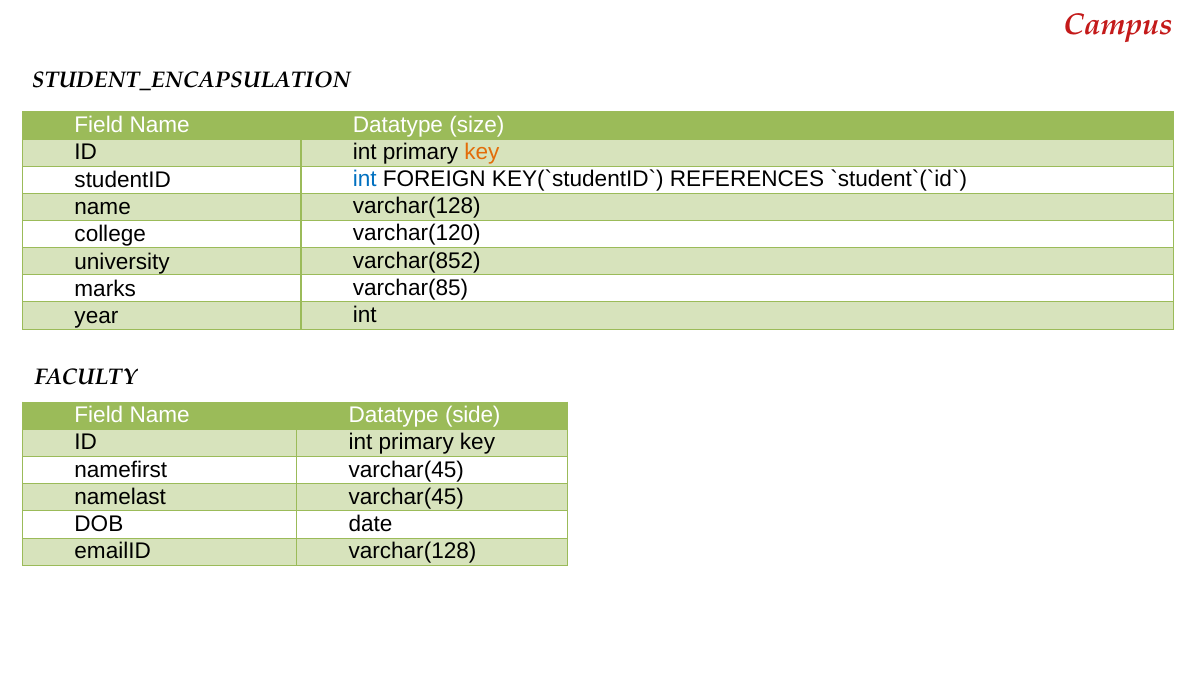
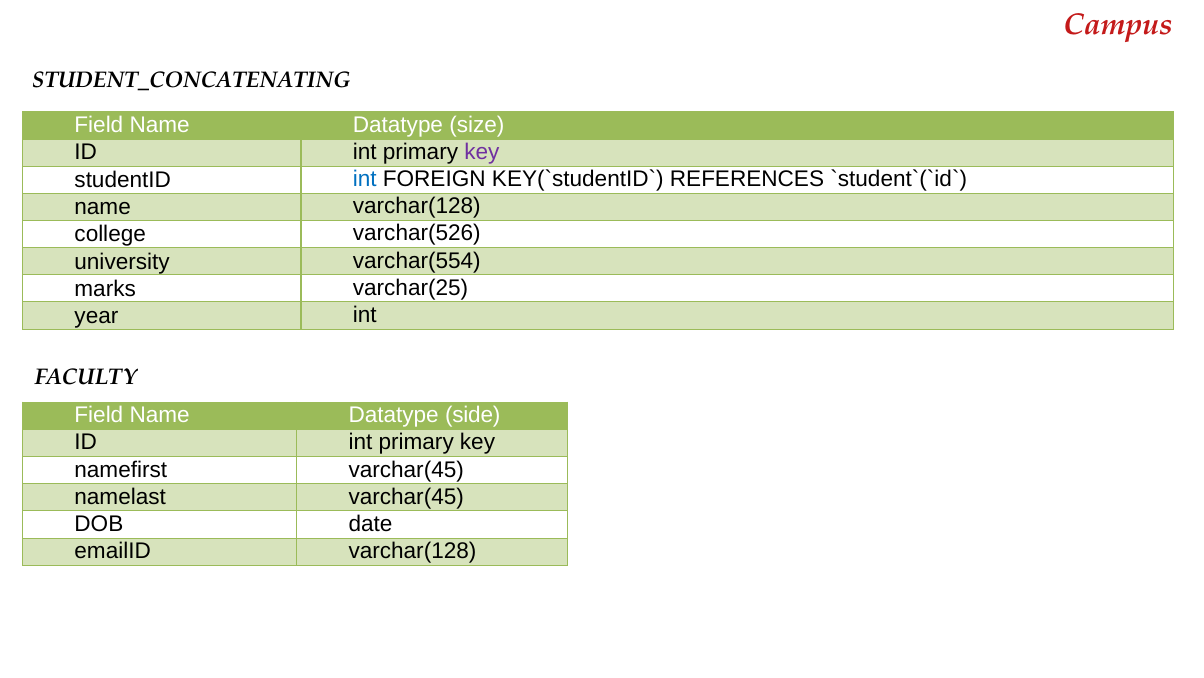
STUDENT_ENCAPSULATION: STUDENT_ENCAPSULATION -> STUDENT_CONCATENATING
key at (482, 152) colour: orange -> purple
varchar(120: varchar(120 -> varchar(526
varchar(852: varchar(852 -> varchar(554
varchar(85: varchar(85 -> varchar(25
